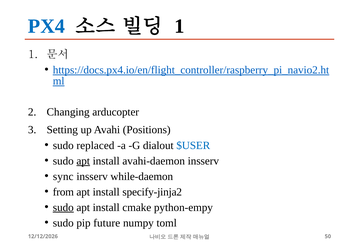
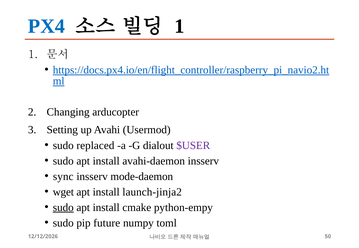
Positions: Positions -> Usermod
$USER colour: blue -> purple
apt at (83, 161) underline: present -> none
while-daemon: while-daemon -> mode-daemon
from: from -> wget
specify-jinja2: specify-jinja2 -> launch-jinja2
